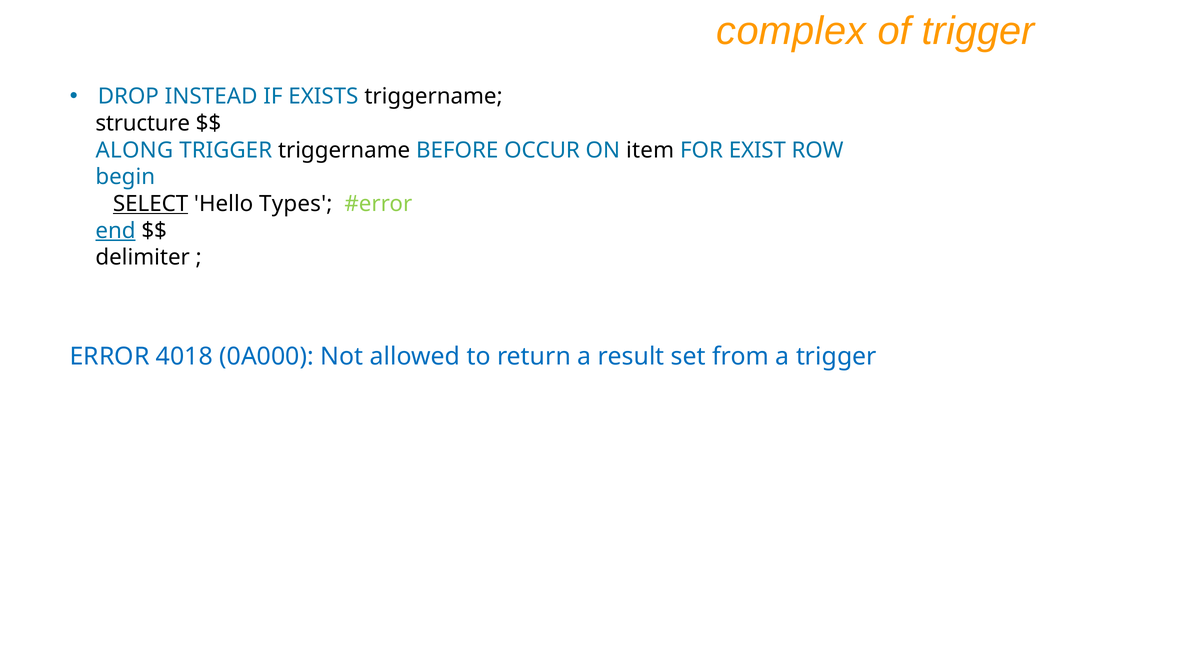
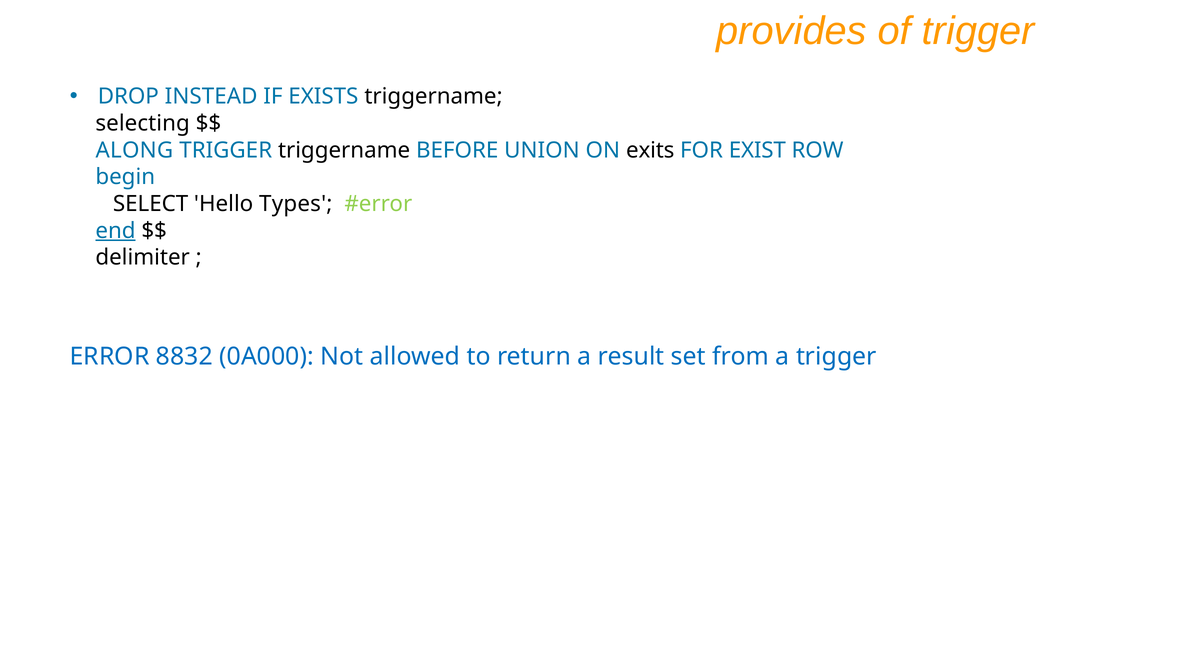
complex: complex -> provides
structure: structure -> selecting
OCCUR: OCCUR -> UNION
item: item -> exits
SELECT underline: present -> none
4018: 4018 -> 8832
